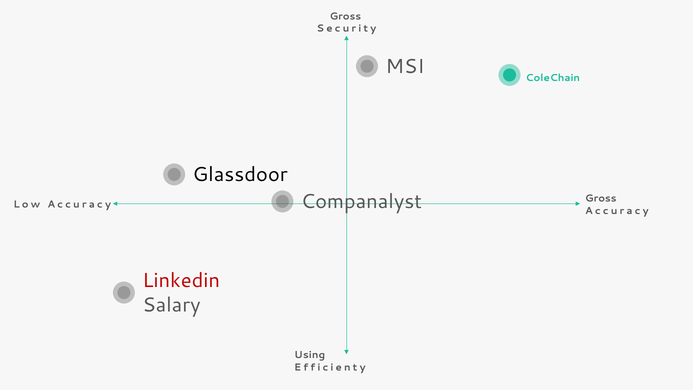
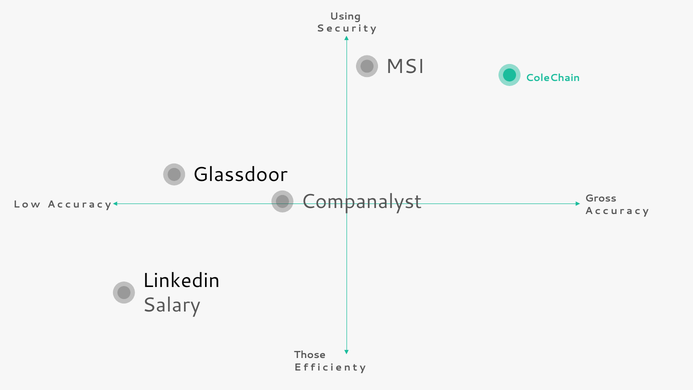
Gross at (345, 16): Gross -> Using
Linkedin colour: red -> black
Using: Using -> Those
